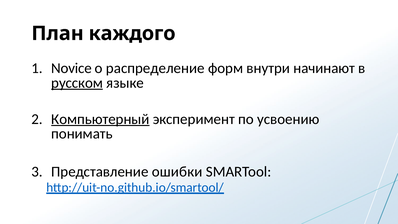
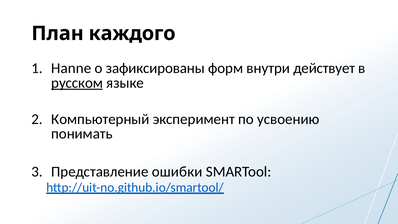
Novice: Novice -> Hanne
распределение: распределение -> зафиксированы
начинают: начинают -> действует
Компьютерный underline: present -> none
